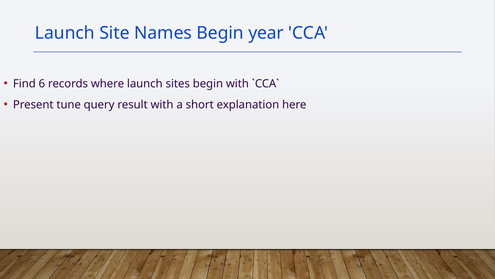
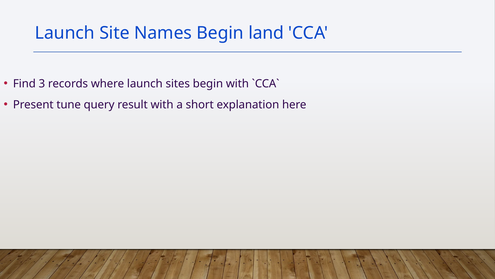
year: year -> land
6: 6 -> 3
